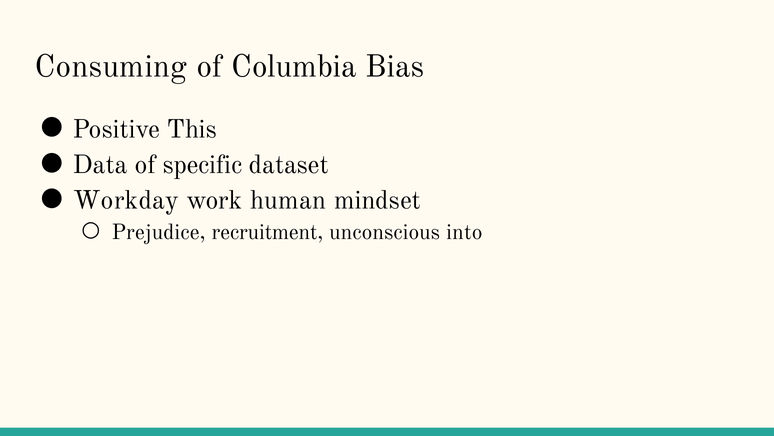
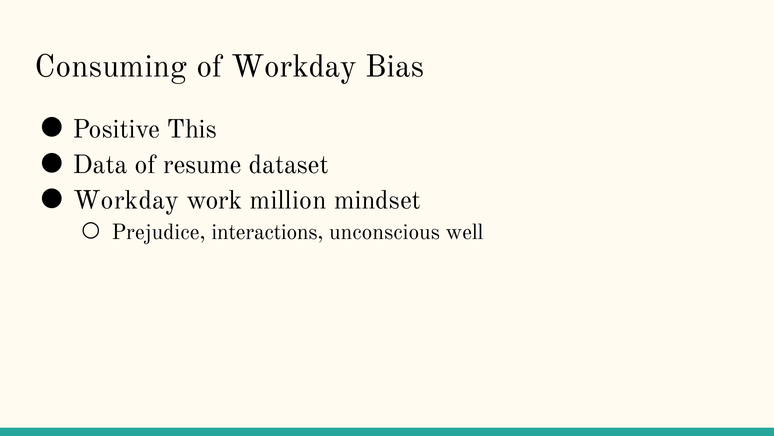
of Columbia: Columbia -> Workday
specific: specific -> resume
human: human -> million
recruitment: recruitment -> interactions
into: into -> well
